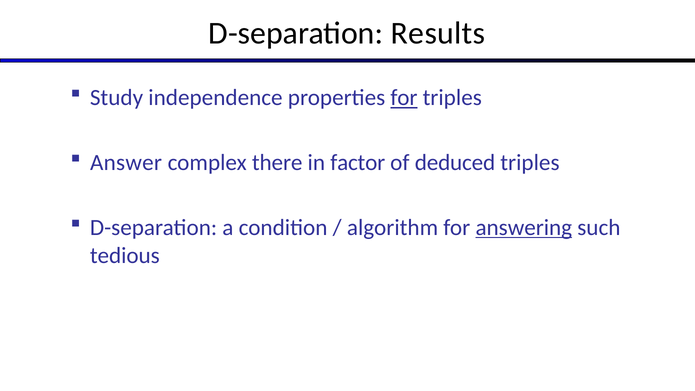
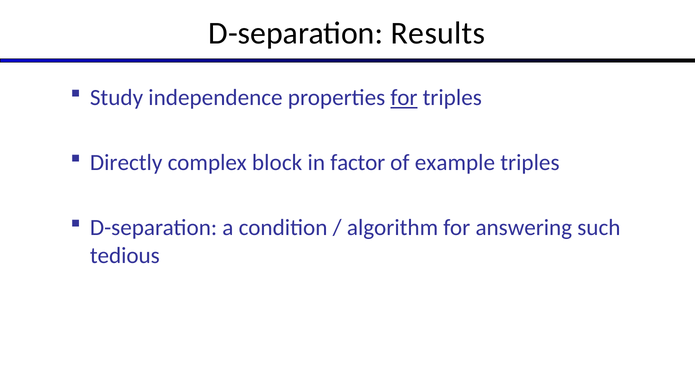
Answer: Answer -> Directly
there: there -> block
deduced: deduced -> example
answering underline: present -> none
